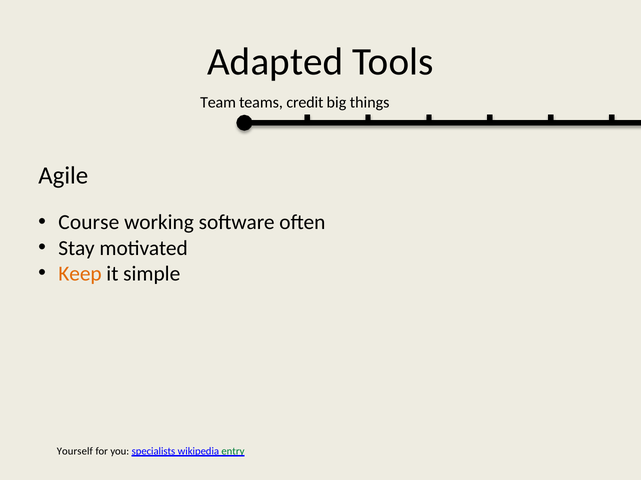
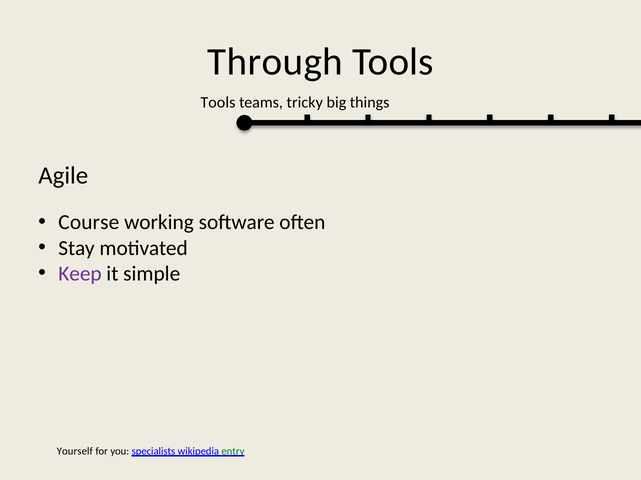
Adapted: Adapted -> Through
Team at (218, 103): Team -> Tools
credit: credit -> tricky
Keep colour: orange -> purple
